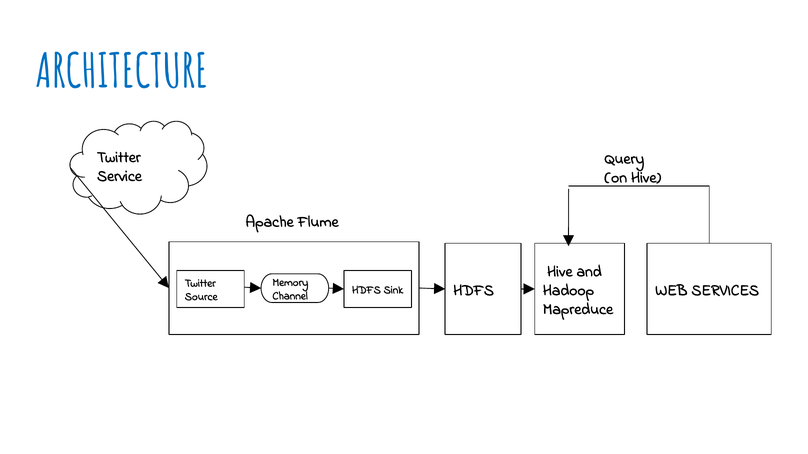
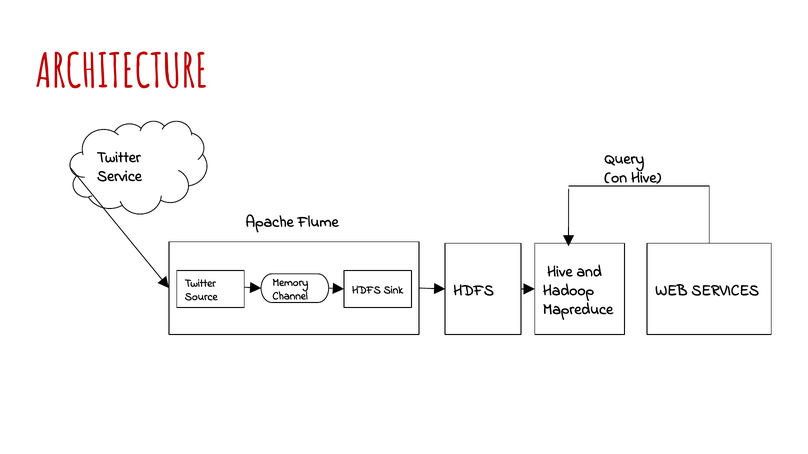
ARCHITECTURE colour: blue -> red
